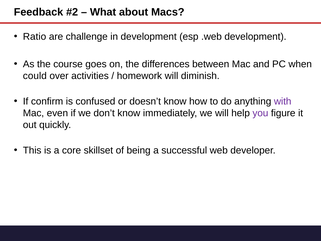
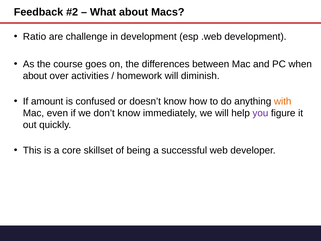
could at (35, 76): could -> about
confirm: confirm -> amount
with colour: purple -> orange
